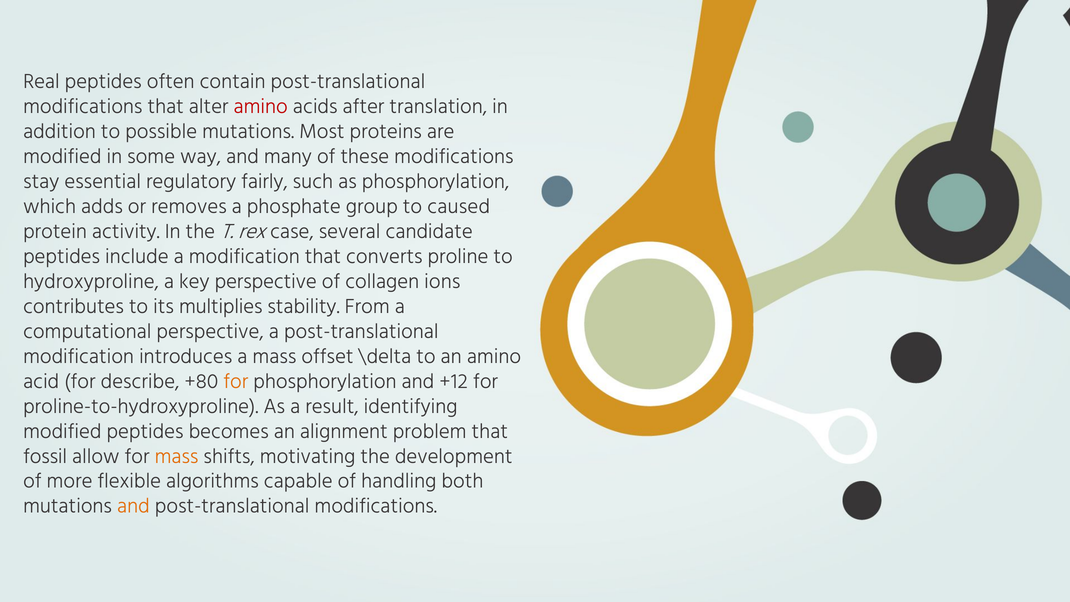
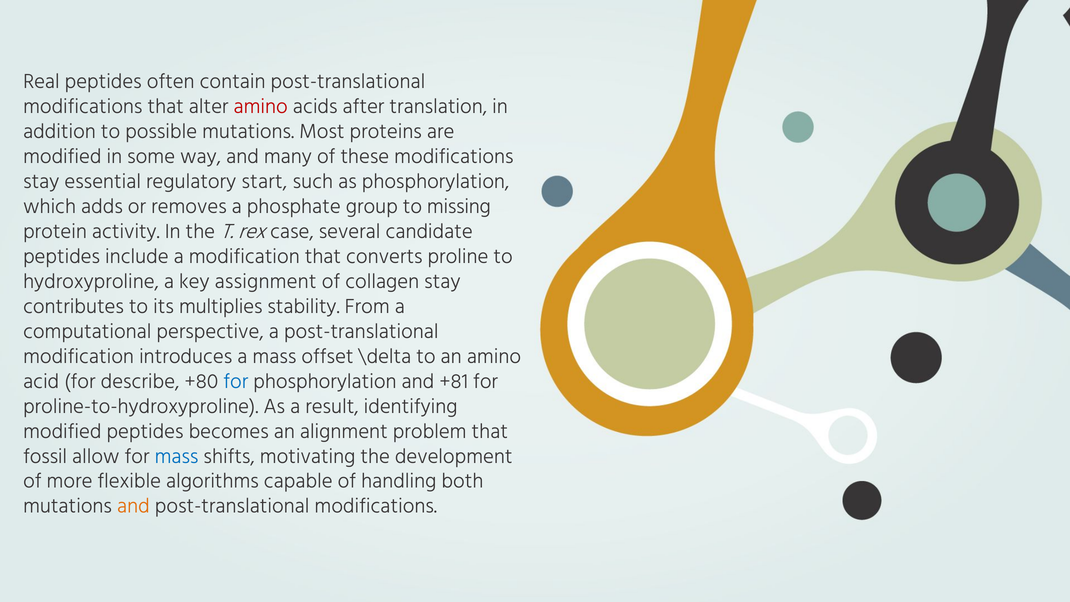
fairly: fairly -> start
caused: caused -> missing
key perspective: perspective -> assignment
collagen ions: ions -> stay
for at (236, 381) colour: orange -> blue
+12: +12 -> +81
mass at (177, 456) colour: orange -> blue
